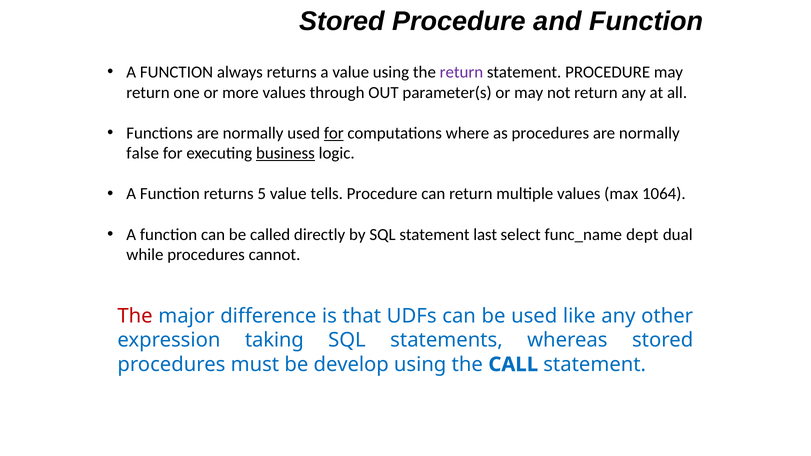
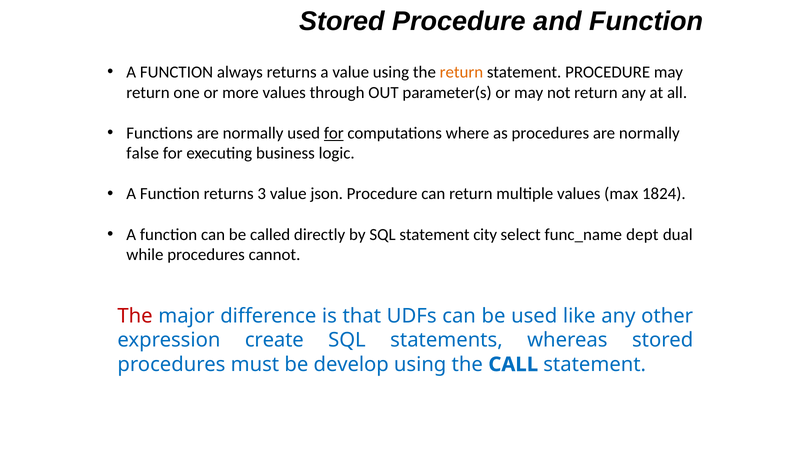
return at (461, 72) colour: purple -> orange
business underline: present -> none
5: 5 -> 3
tells: tells -> json
1064: 1064 -> 1824
last: last -> city
taking: taking -> create
